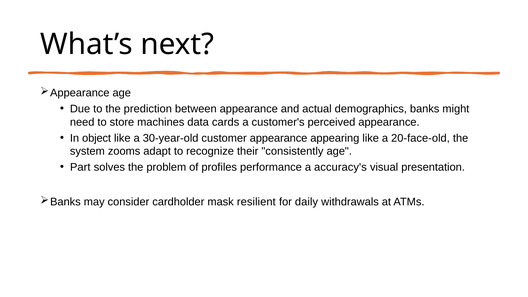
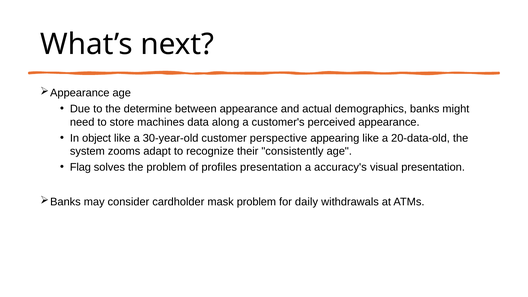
prediction: prediction -> determine
cards: cards -> along
customer appearance: appearance -> perspective
20-face-old: 20-face-old -> 20-data-old
Part: Part -> Flag
profiles performance: performance -> presentation
mask resilient: resilient -> problem
